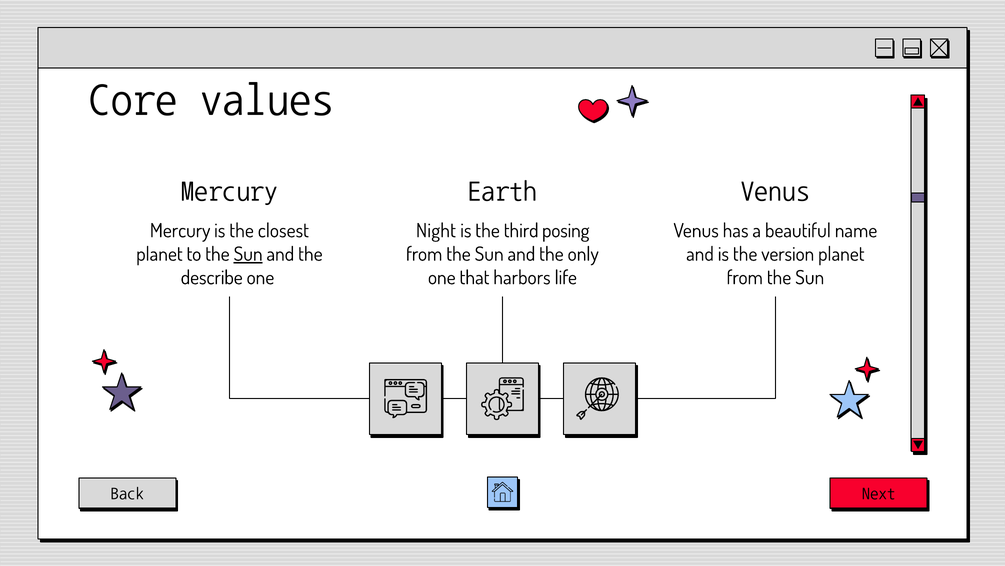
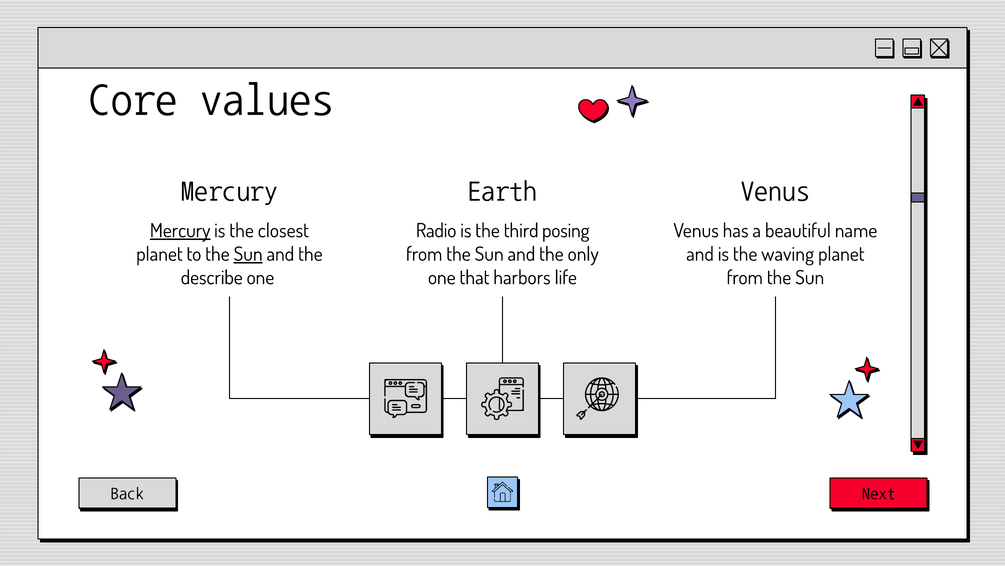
Mercury at (180, 231) underline: none -> present
Night: Night -> Radio
version: version -> waving
